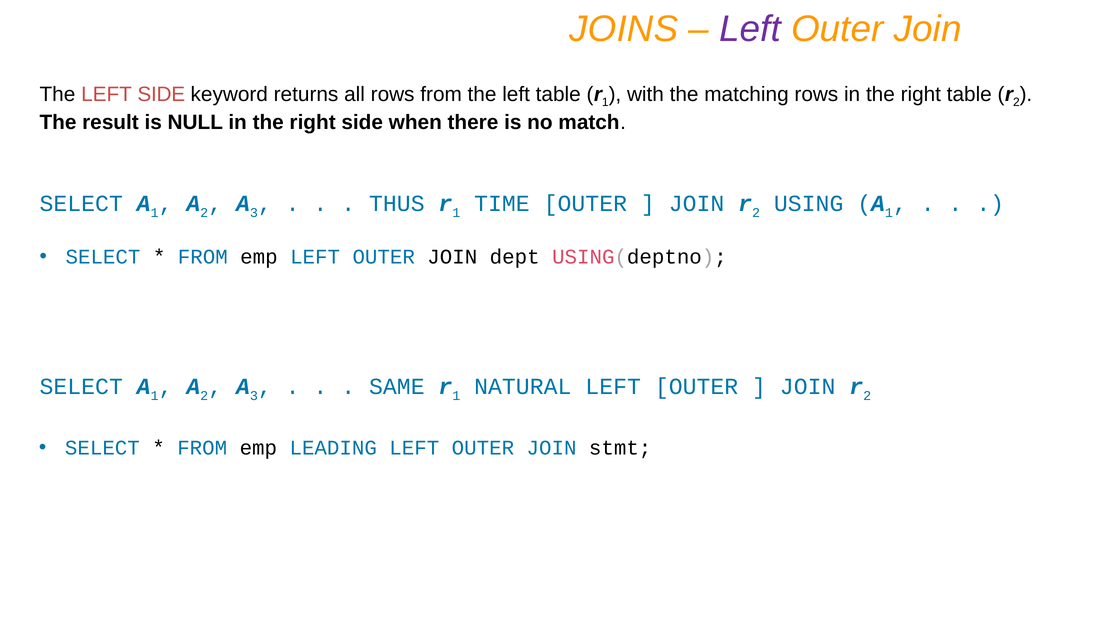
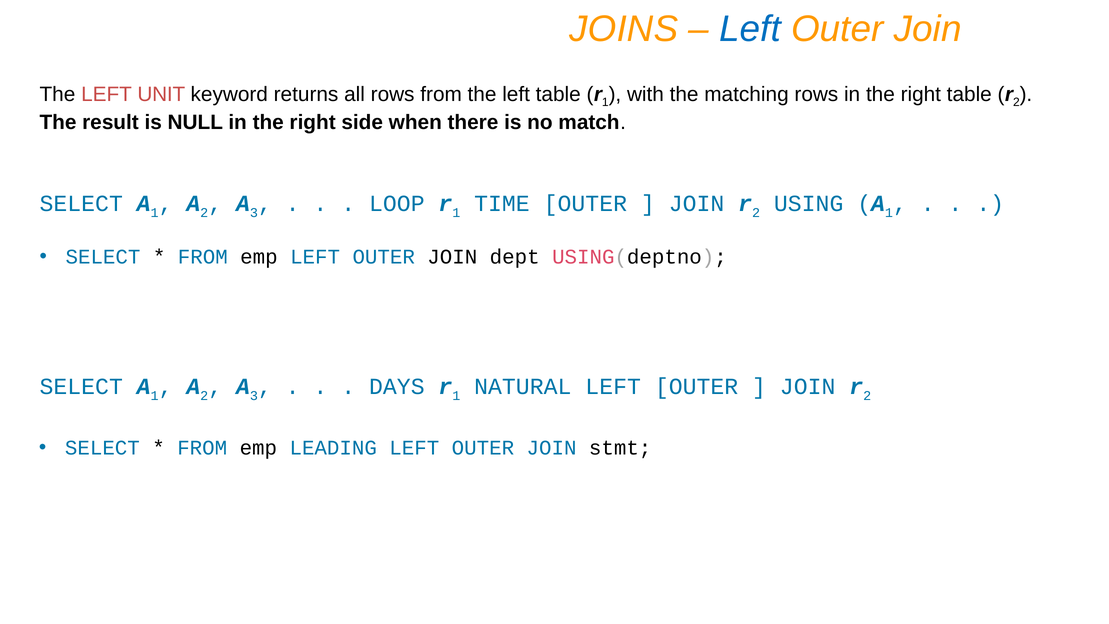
Left at (750, 29) colour: purple -> blue
LEFT SIDE: SIDE -> UNIT
THUS: THUS -> LOOP
SAME: SAME -> DAYS
